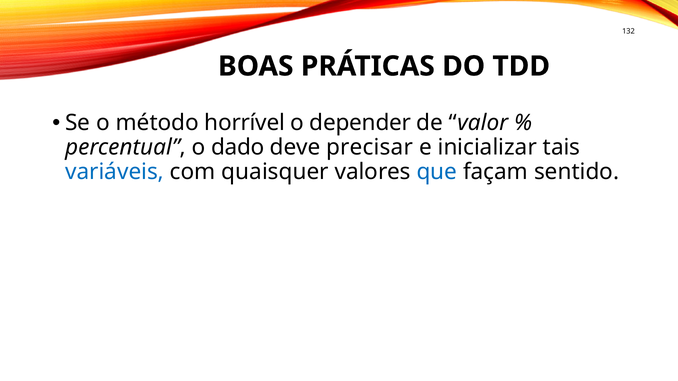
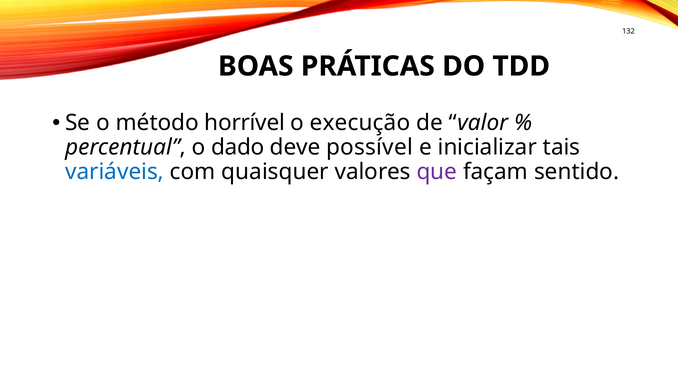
depender: depender -> execução
precisar: precisar -> possível
que colour: blue -> purple
